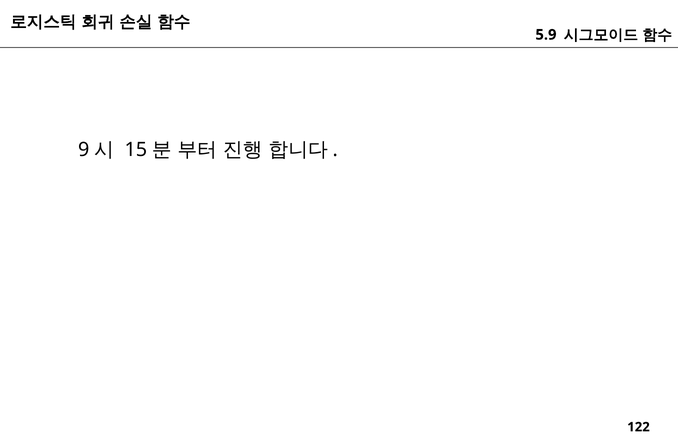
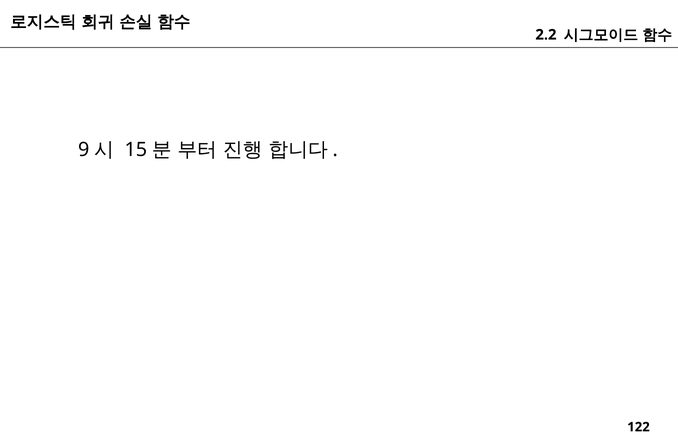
5.9: 5.9 -> 2.2
